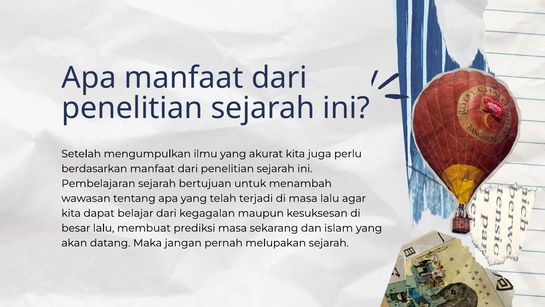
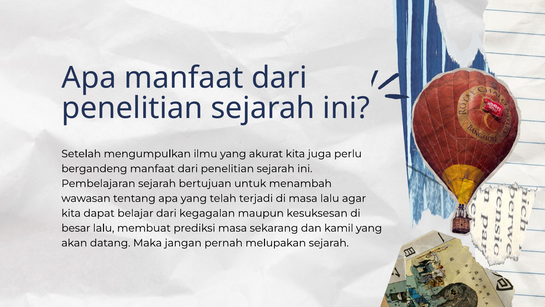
berdasarkan: berdasarkan -> bergandeng
islam: islam -> kamil
